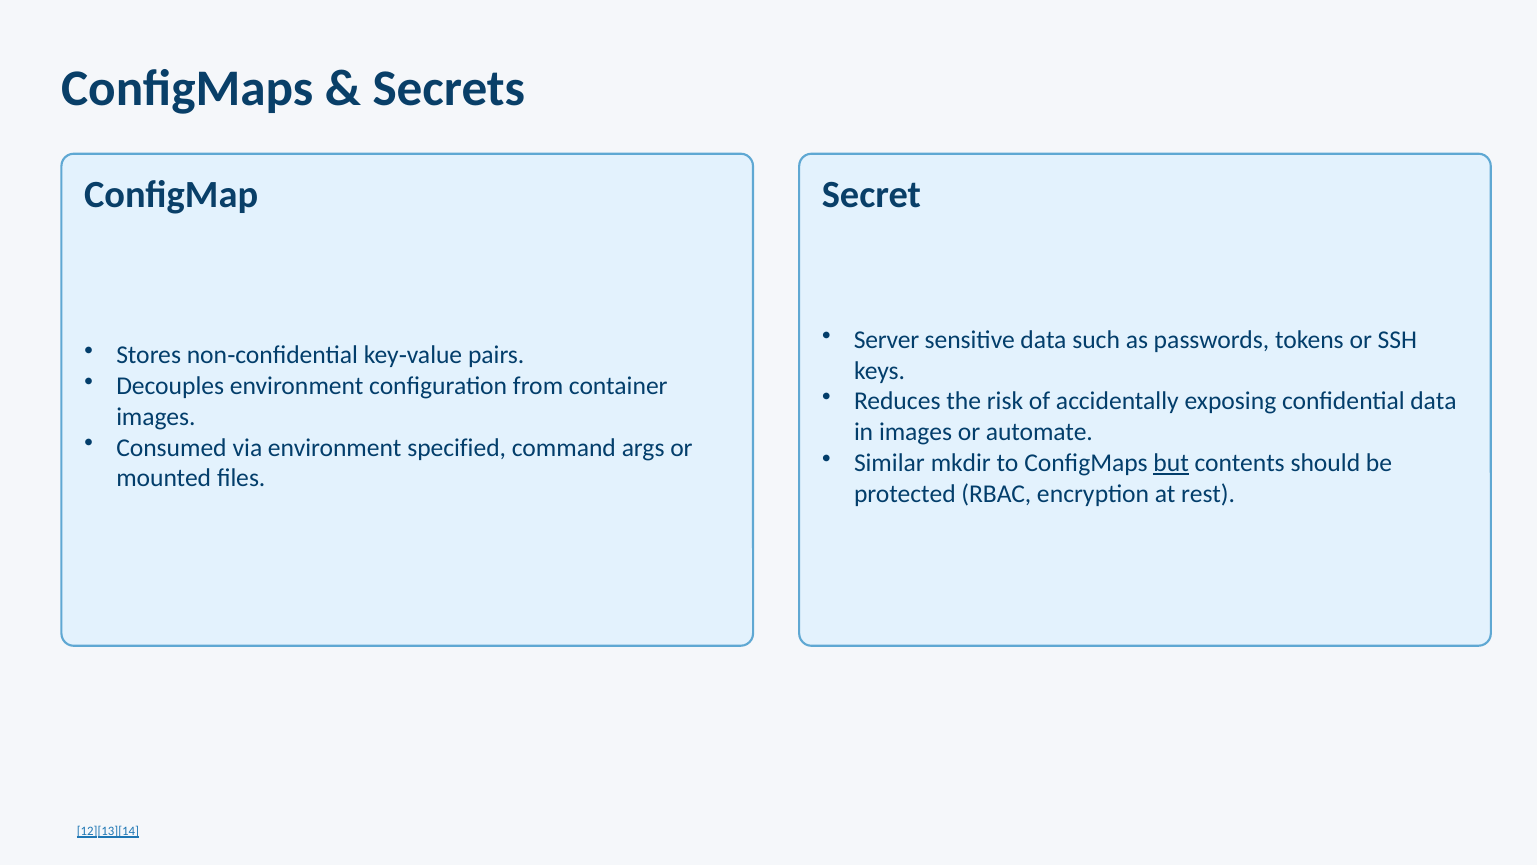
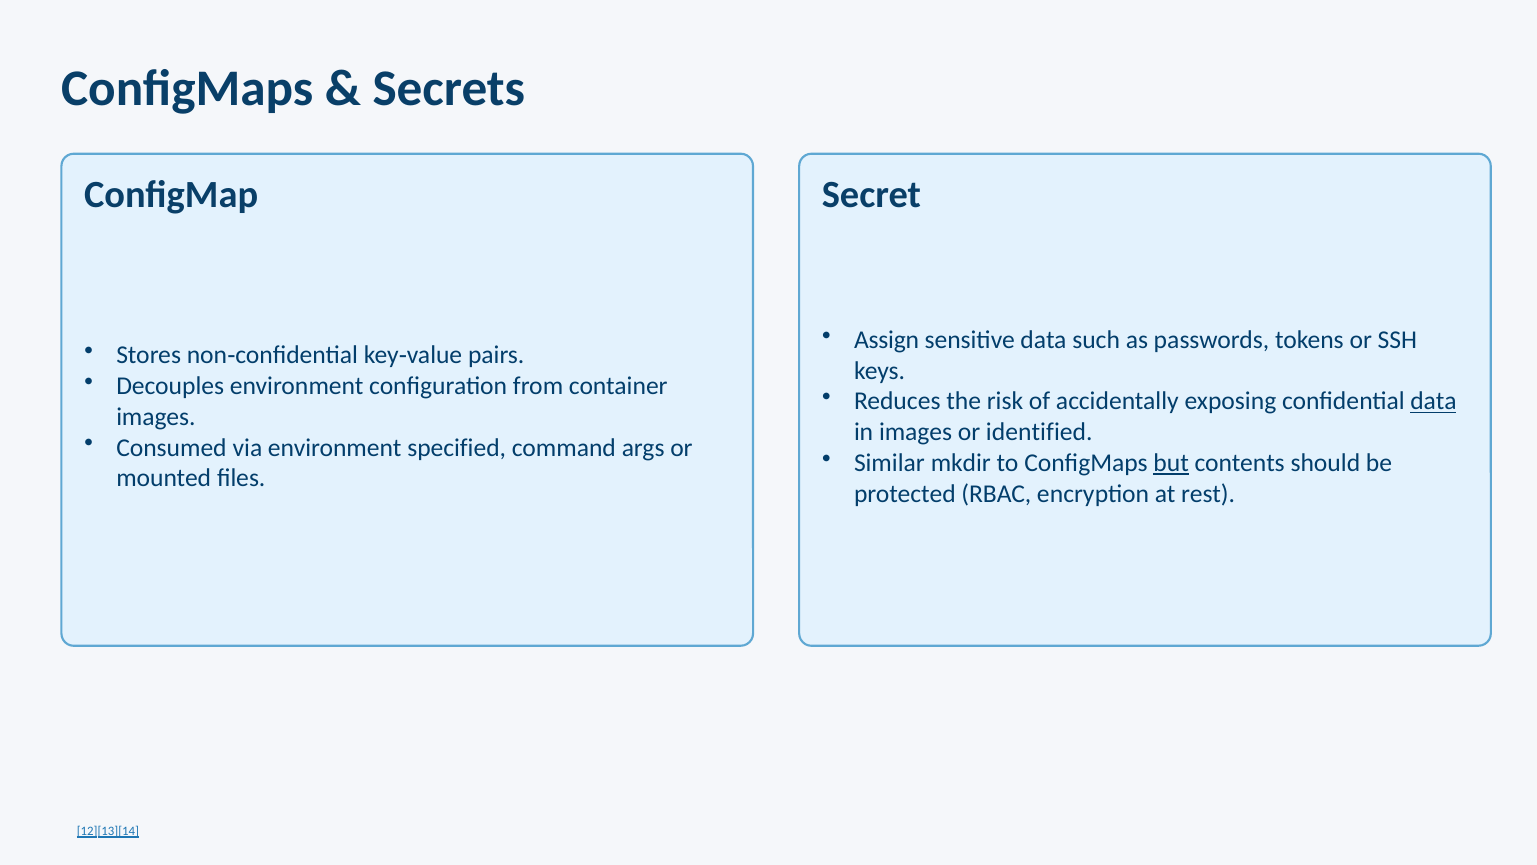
Server: Server -> Assign
data at (1433, 401) underline: none -> present
automate: automate -> identified
